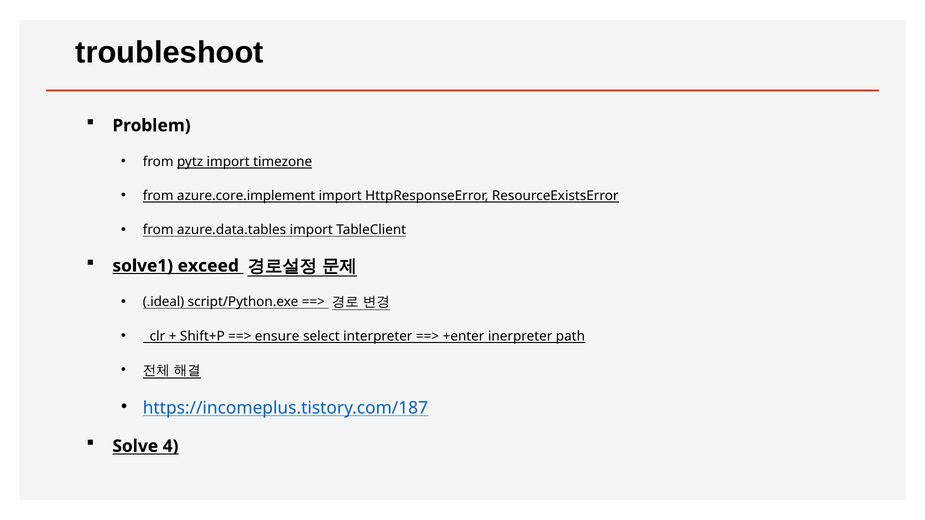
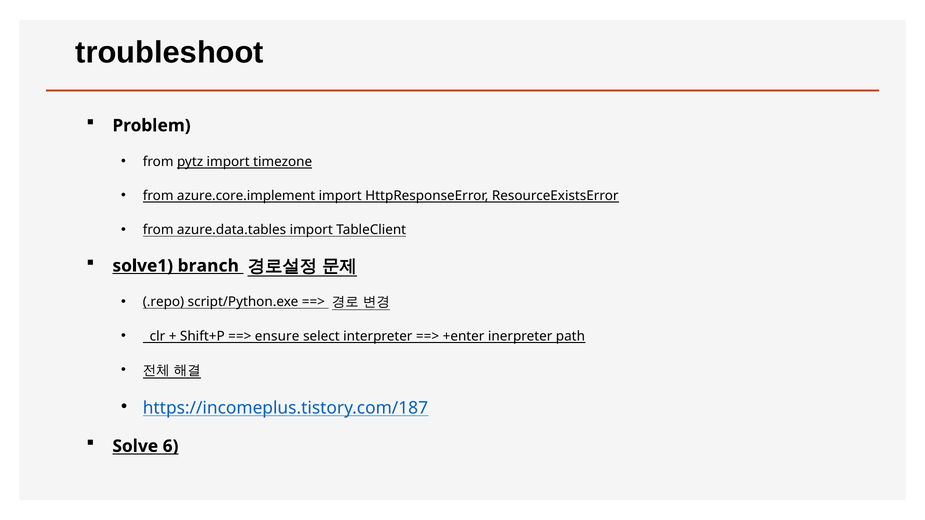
exceed: exceed -> branch
.ideal: .ideal -> .repo
4: 4 -> 6
